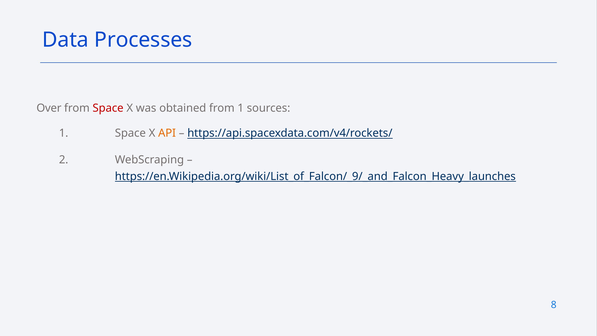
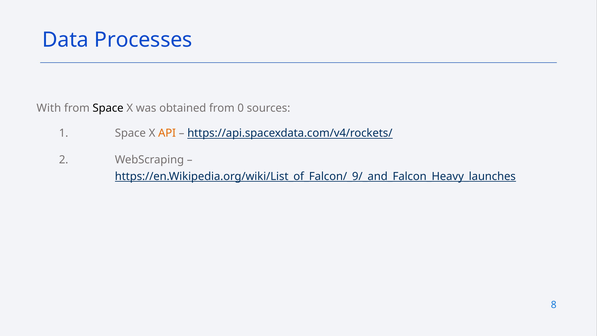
Over: Over -> With
Space at (108, 108) colour: red -> black
from 1: 1 -> 0
